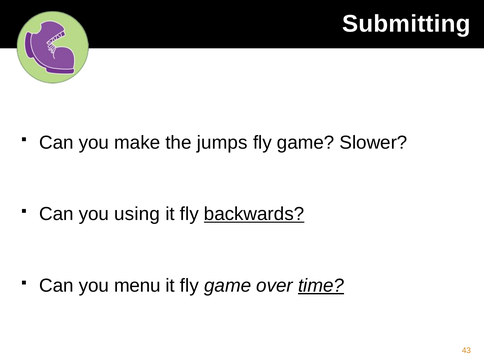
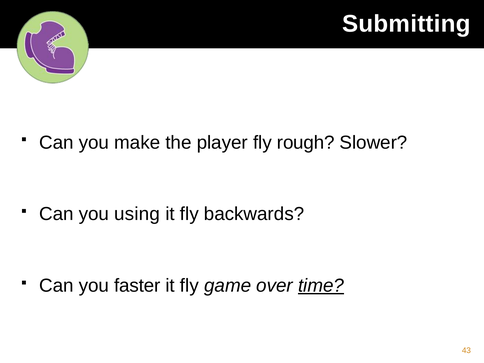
jumps: jumps -> player
game at (306, 142): game -> rough
backwards underline: present -> none
menu: menu -> faster
